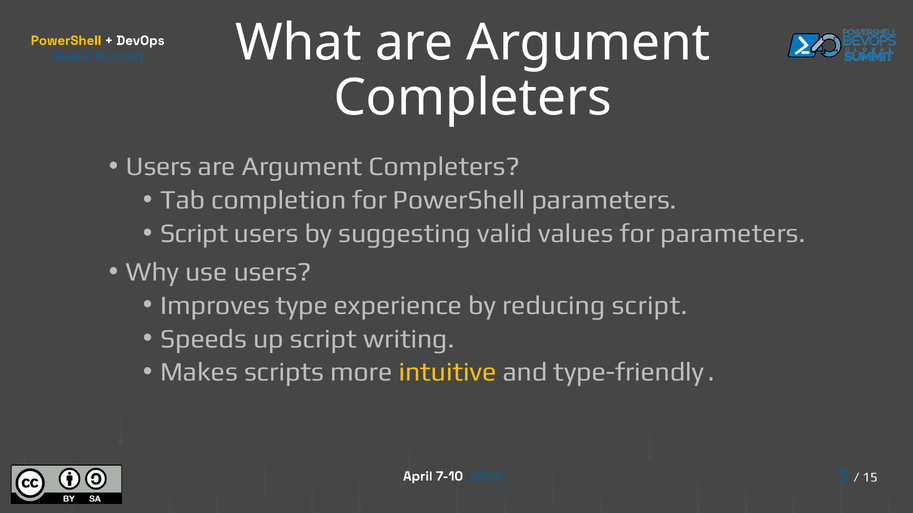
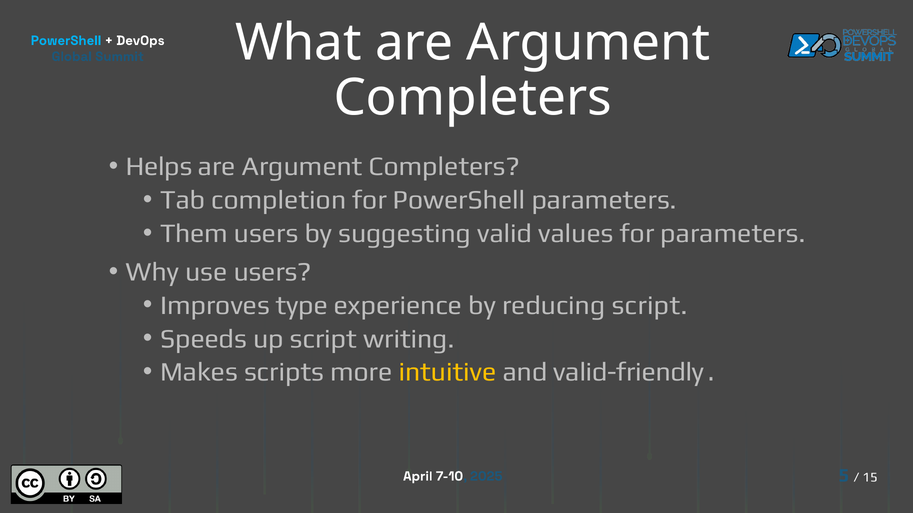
PowerShell at (66, 41) colour: yellow -> light blue
Users at (159, 167): Users -> Helps
Script at (194, 234): Script -> Them
type-friendly: type-friendly -> valid-friendly
